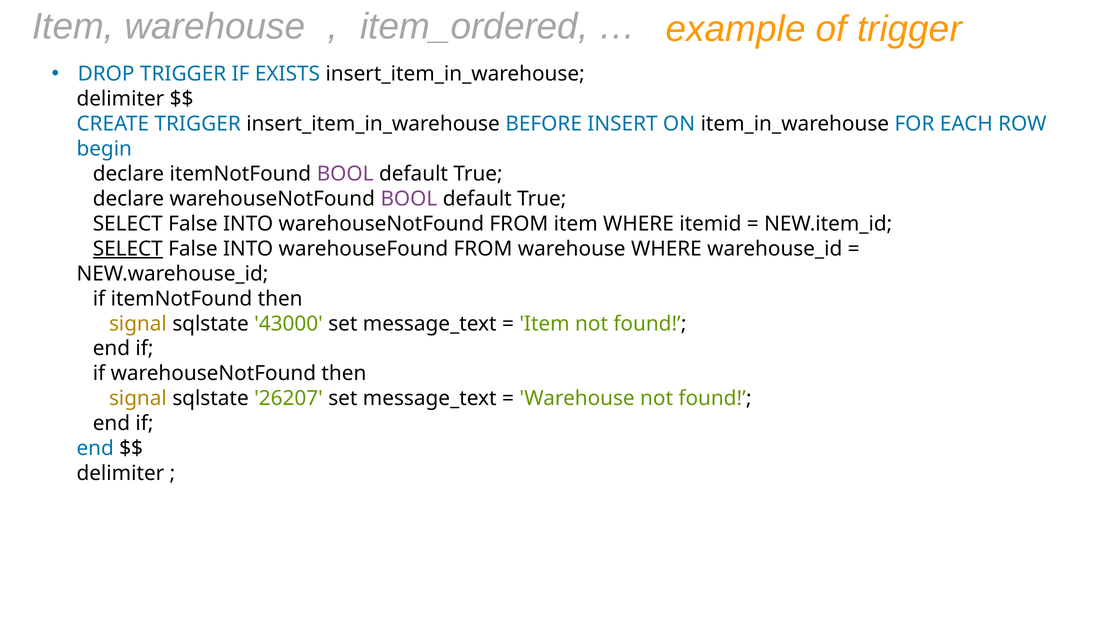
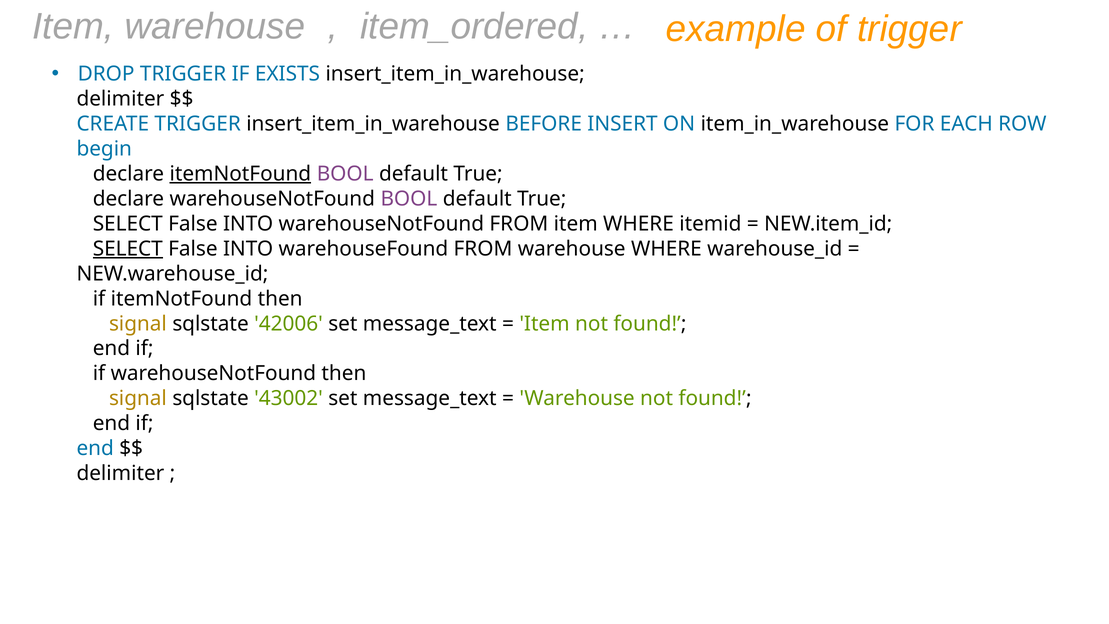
itemNotFound at (240, 174) underline: none -> present
43000: 43000 -> 42006
26207: 26207 -> 43002
